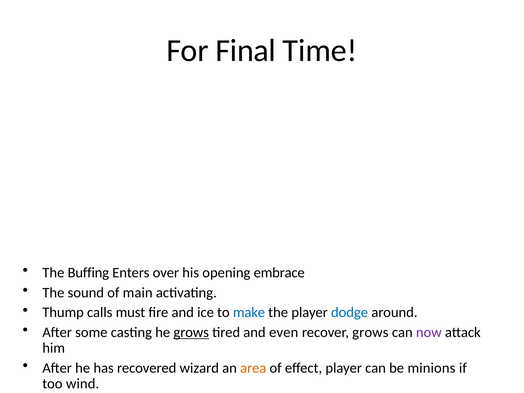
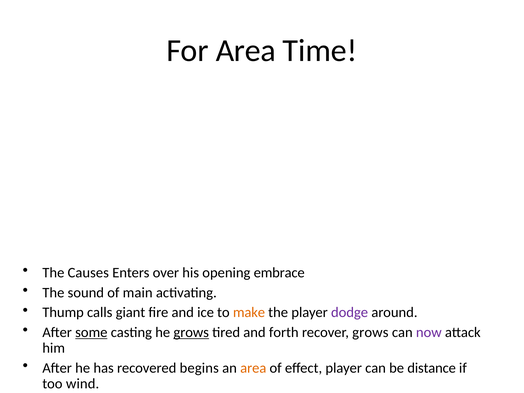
For Final: Final -> Area
Buffing: Buffing -> Causes
must: must -> giant
make colour: blue -> orange
dodge colour: blue -> purple
some underline: none -> present
even: even -> forth
wizard: wizard -> begins
minions: minions -> distance
